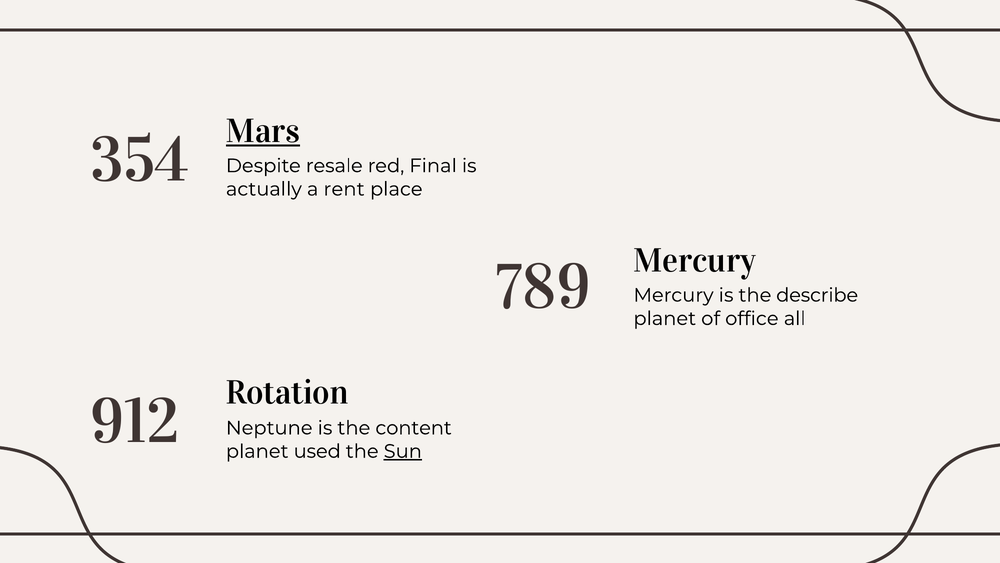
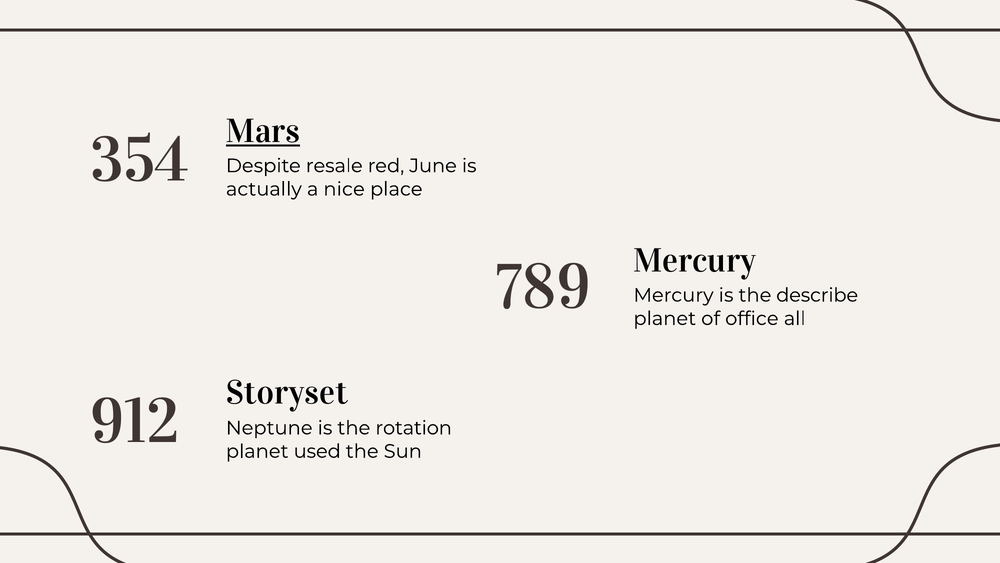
Final: Final -> June
rent: rent -> nice
Rotation: Rotation -> Storyset
content: content -> rotation
Sun underline: present -> none
